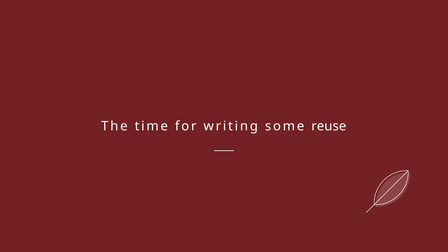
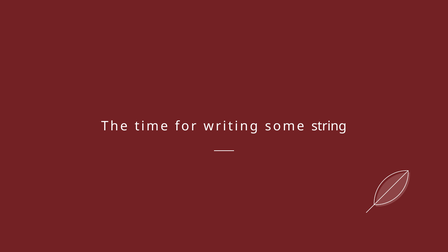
reuse: reuse -> string
